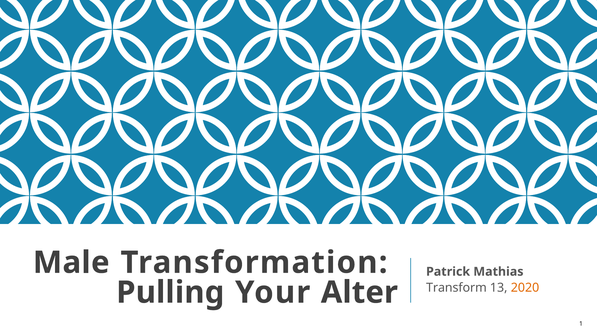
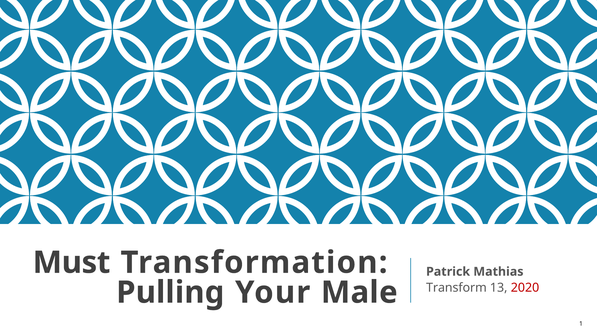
Male: Male -> Must
2020 colour: orange -> red
Alter: Alter -> Male
